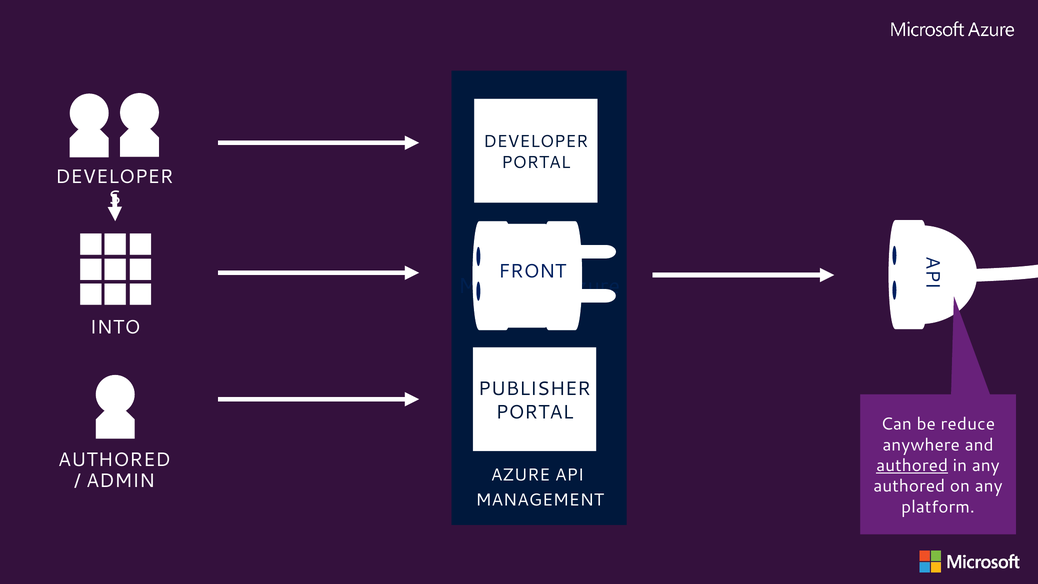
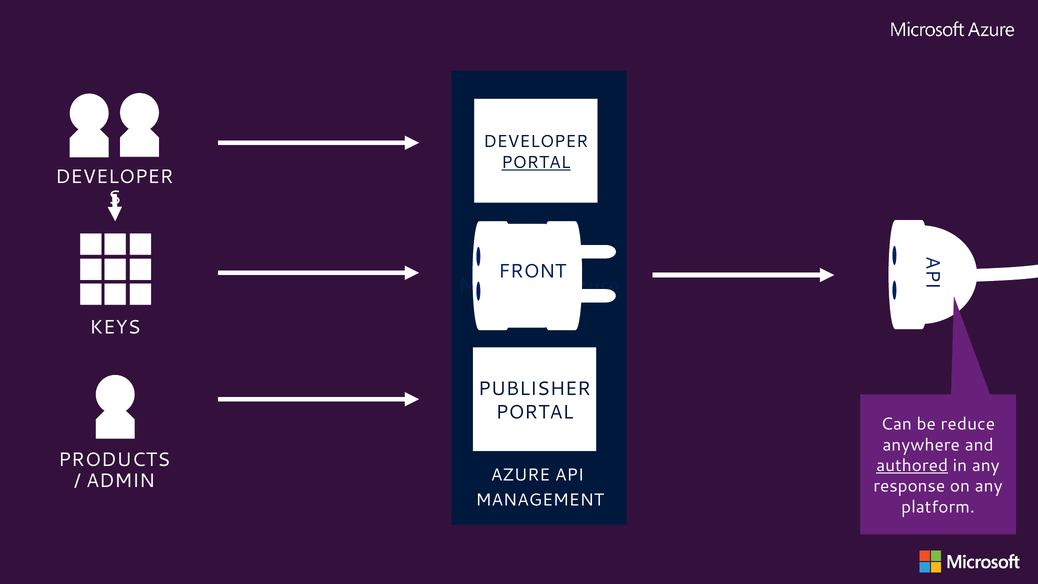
PORTAL at (536, 162) underline: none -> present
INTO: INTO -> KEYS
AUTHORED at (114, 460): AUTHORED -> PRODUCTS
authored at (909, 486): authored -> response
